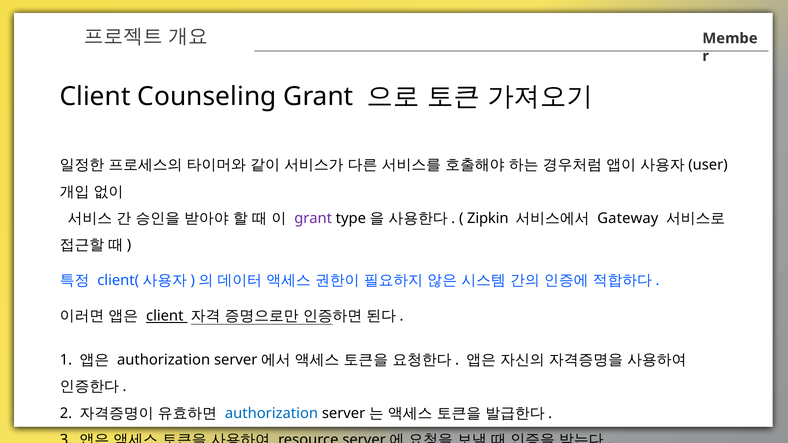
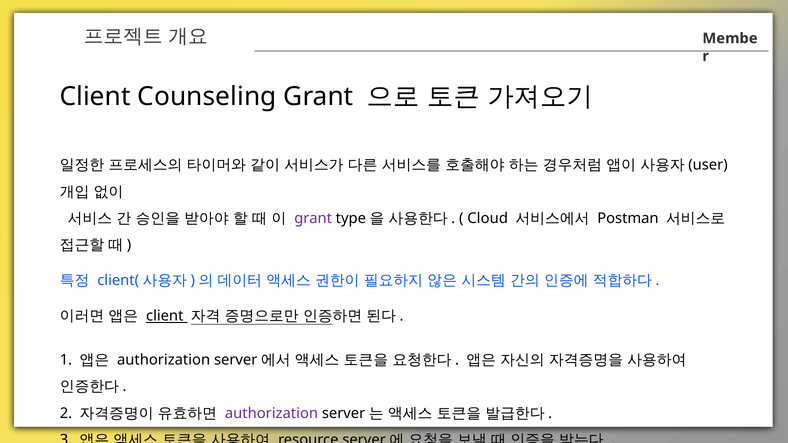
Zipkin: Zipkin -> Cloud
Gateway: Gateway -> Postman
authorization at (272, 413) colour: blue -> purple
